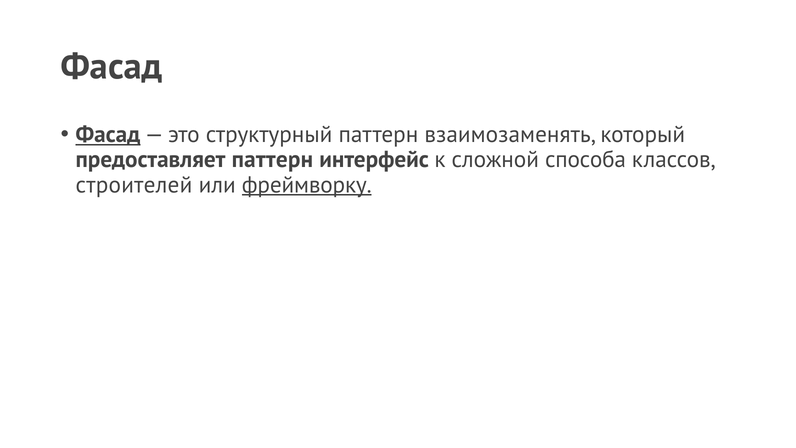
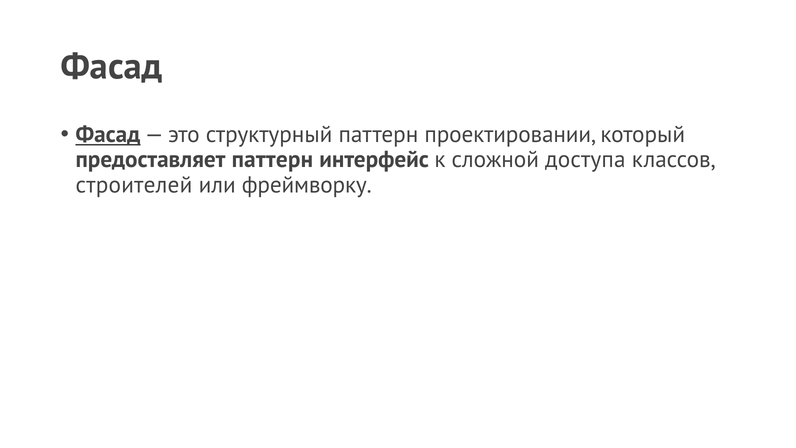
взаимозаменять: взаимозаменять -> проектировании
способа: способа -> доступа
фреймворку underline: present -> none
